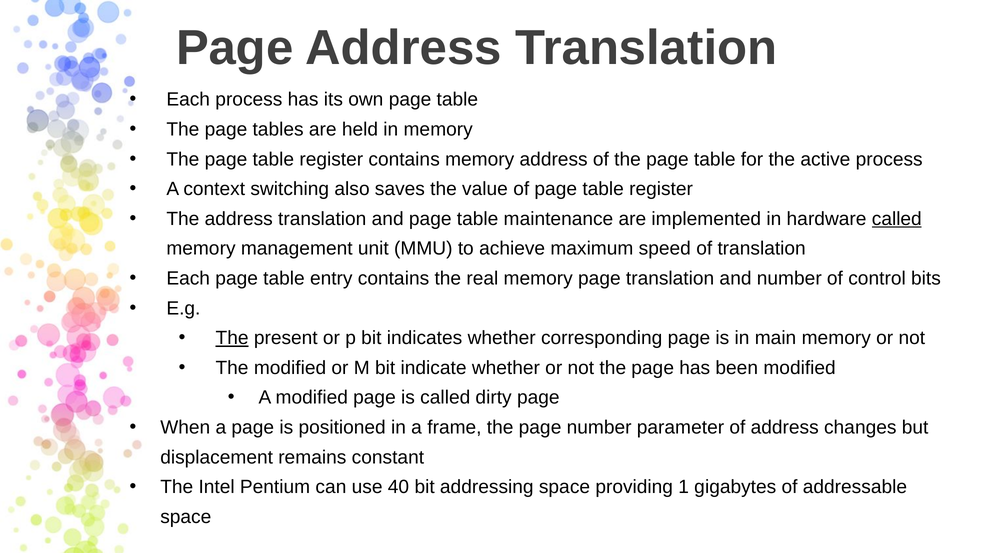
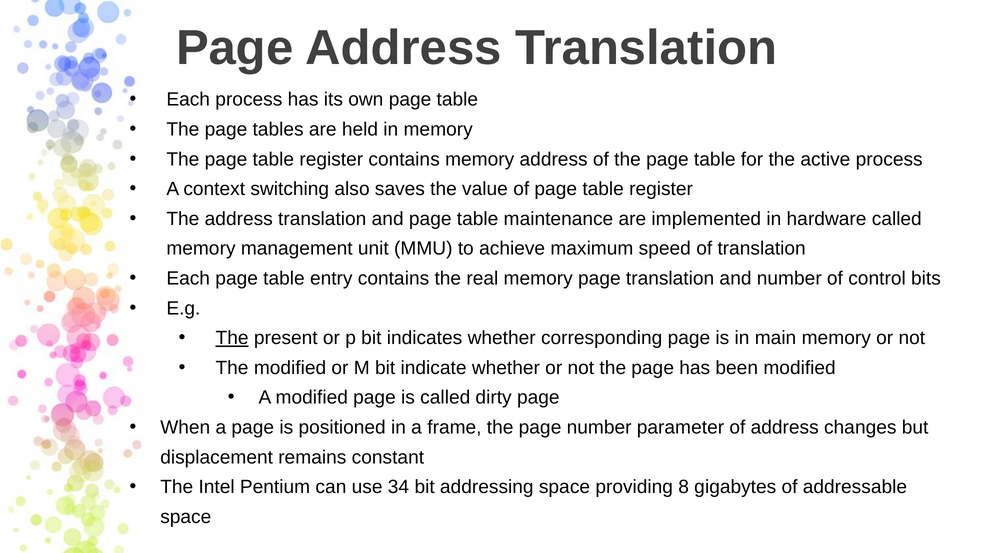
called at (897, 219) underline: present -> none
40: 40 -> 34
1: 1 -> 8
